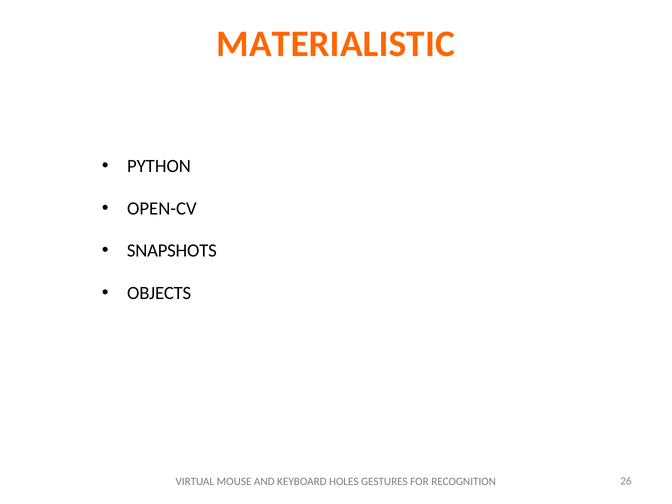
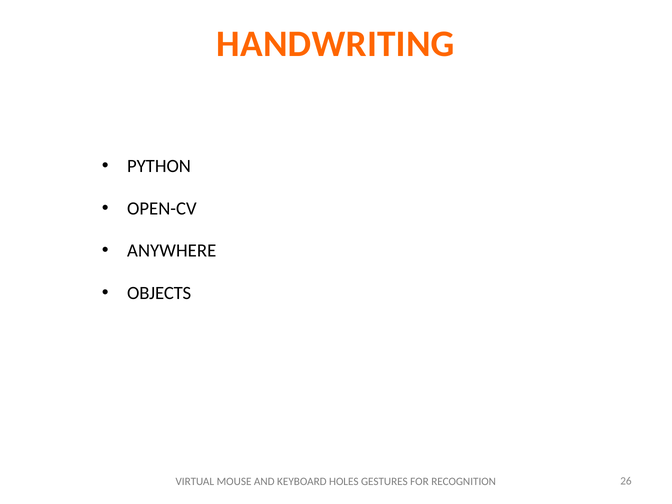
MATERIALISTIC: MATERIALISTIC -> HANDWRITING
SNAPSHOTS: SNAPSHOTS -> ANYWHERE
